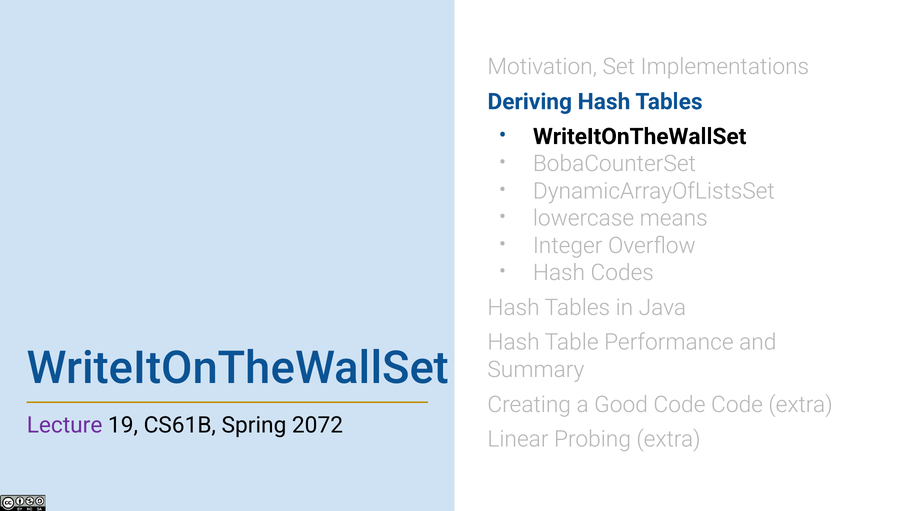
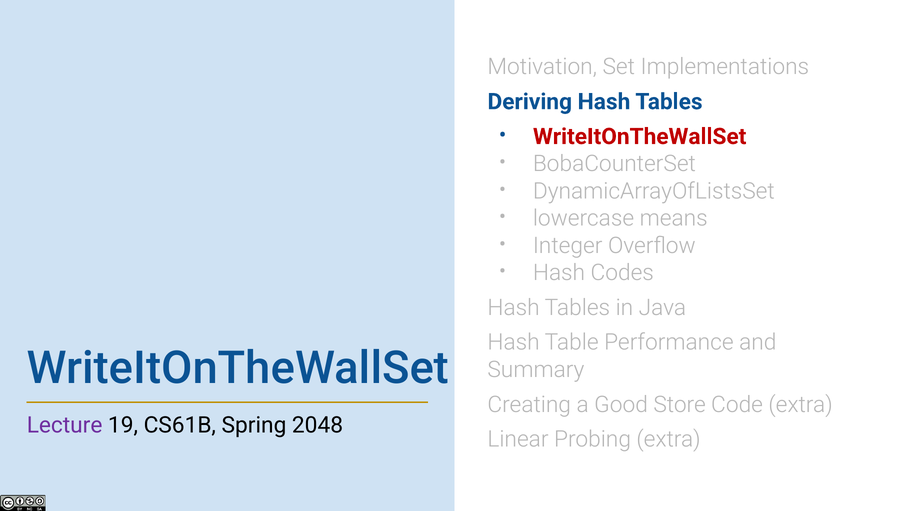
WriteItOnTheWallSet at (640, 137) colour: black -> red
Good Code: Code -> Store
2072: 2072 -> 2048
